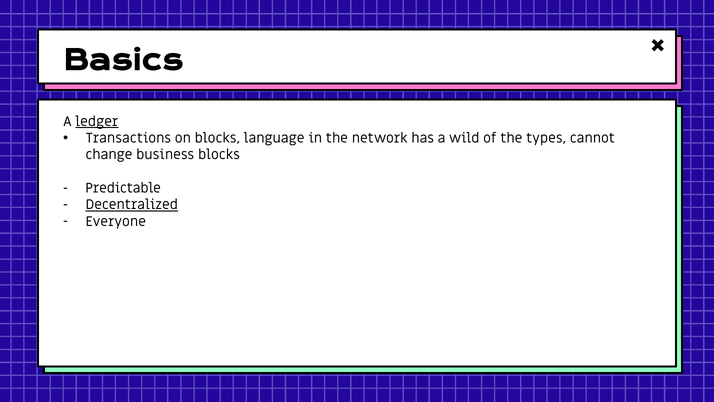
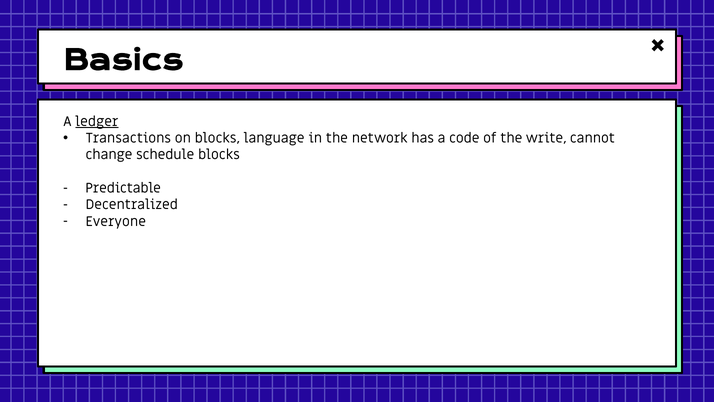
wild: wild -> code
types: types -> write
business: business -> schedule
Decentralized underline: present -> none
